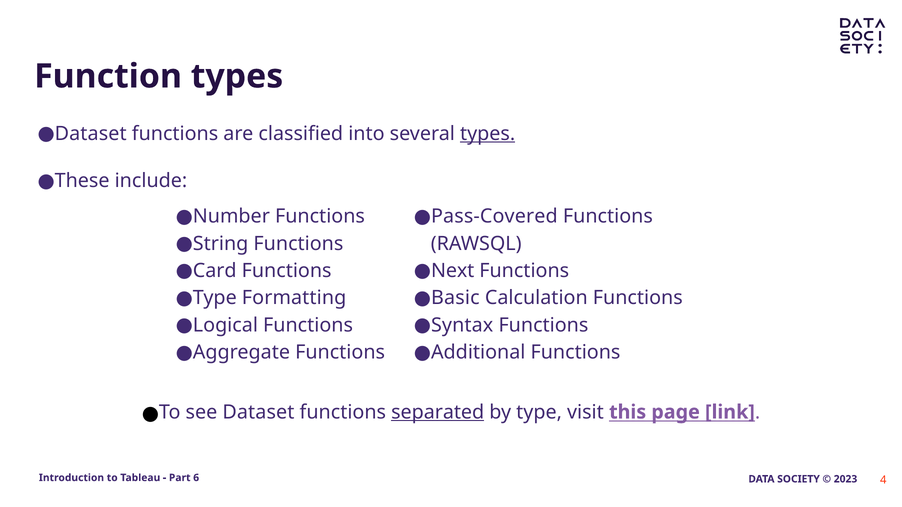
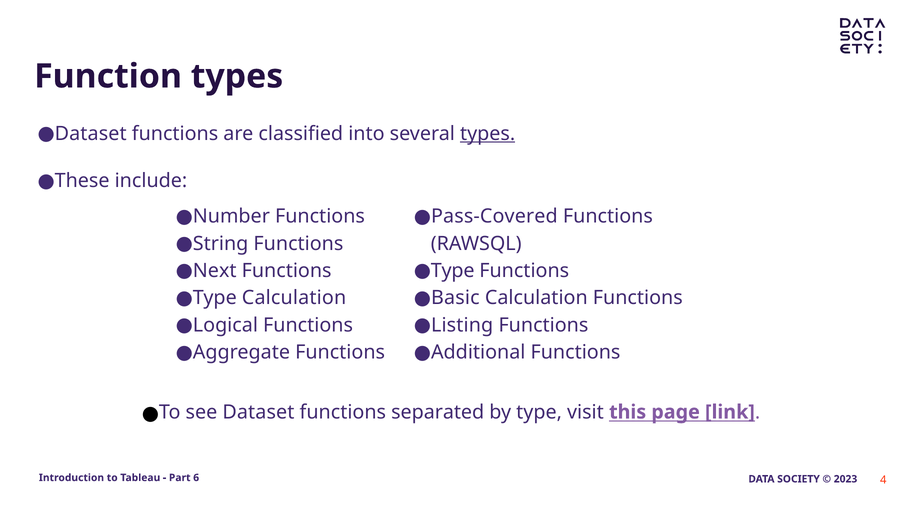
Card: Card -> Next
Next at (453, 271): Next -> Type
Type Formatting: Formatting -> Calculation
Syntax: Syntax -> Listing
separated underline: present -> none
